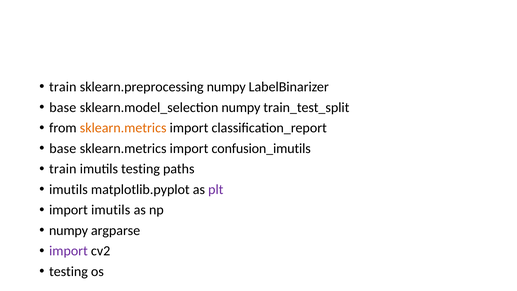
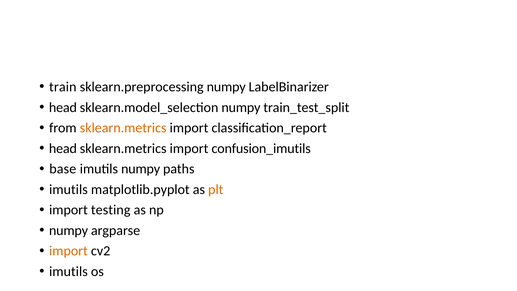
base at (63, 107): base -> head
base at (63, 148): base -> head
train at (63, 169): train -> base
imutils testing: testing -> numpy
plt colour: purple -> orange
import imutils: imutils -> testing
import at (68, 251) colour: purple -> orange
testing at (68, 271): testing -> imutils
